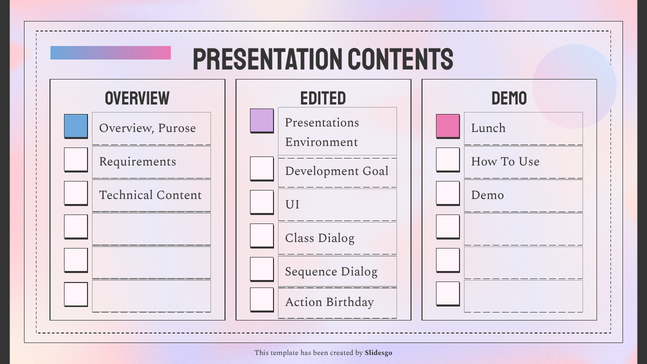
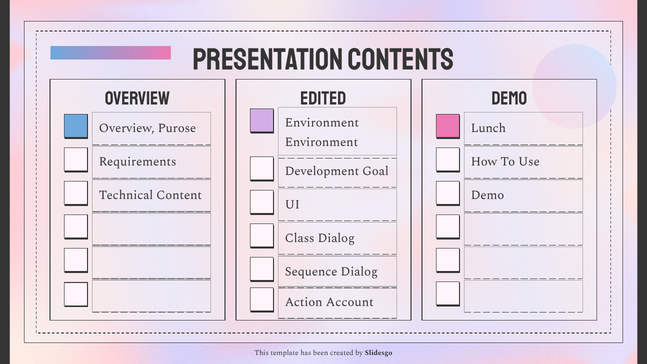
Presentations at (322, 123): Presentations -> Environment
Birthday: Birthday -> Account
